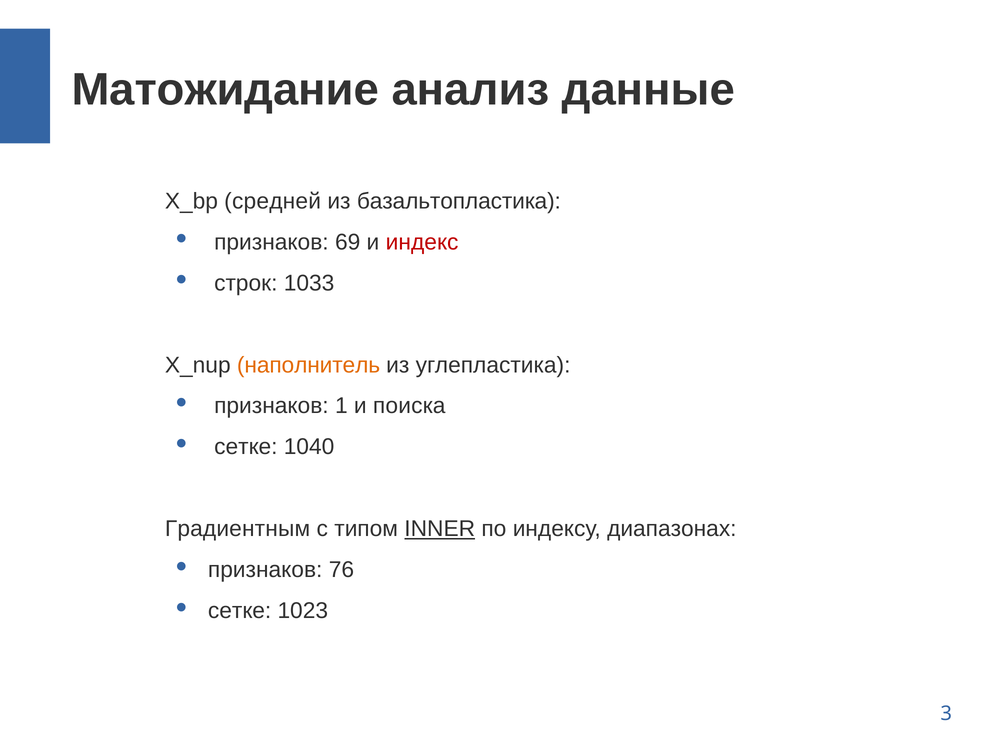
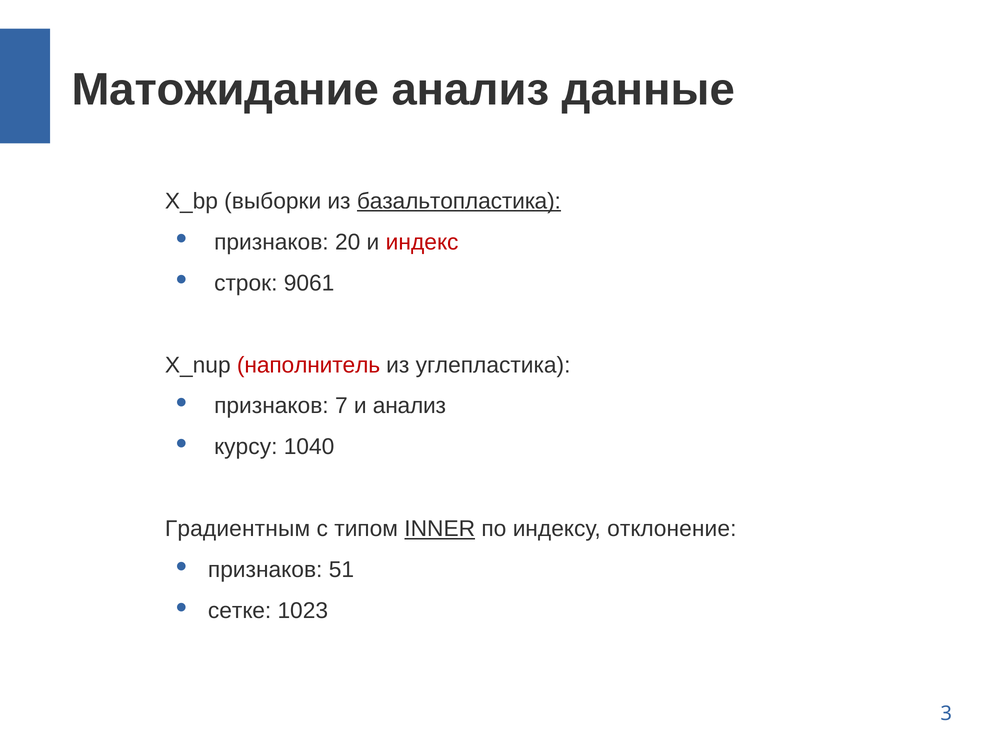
средней: средней -> выборки
базальтопластика underline: none -> present
69: 69 -> 20
1033: 1033 -> 9061
наполнитель colour: orange -> red
1: 1 -> 7
и поиска: поиска -> анализ
сетке at (246, 447): сетке -> курсу
диапазонах: диапазонах -> отклонение
76: 76 -> 51
